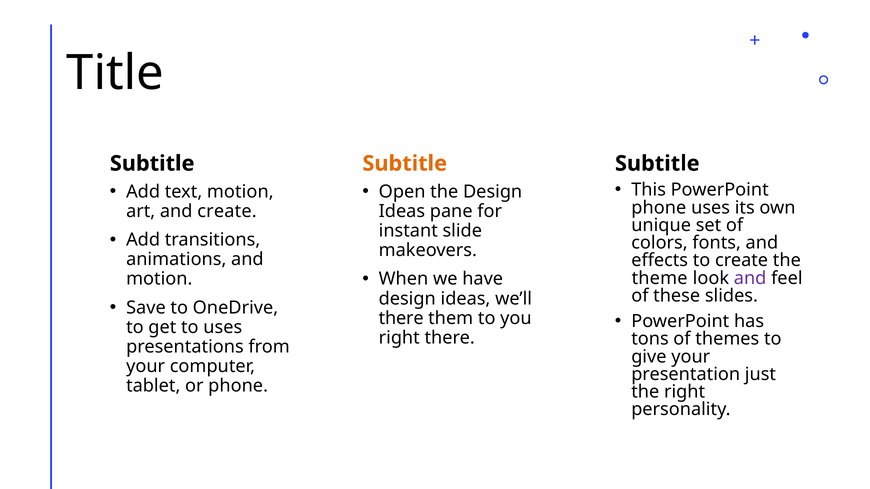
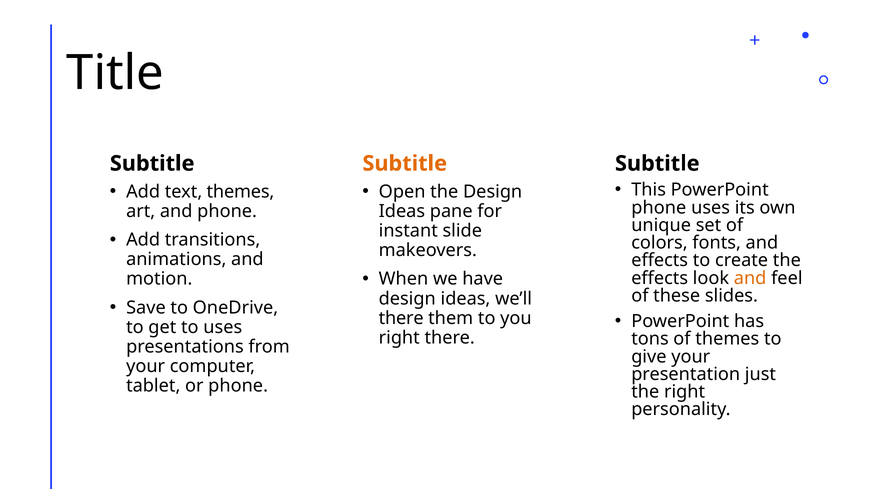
text motion: motion -> themes
and create: create -> phone
theme at (660, 278): theme -> effects
and at (750, 278) colour: purple -> orange
